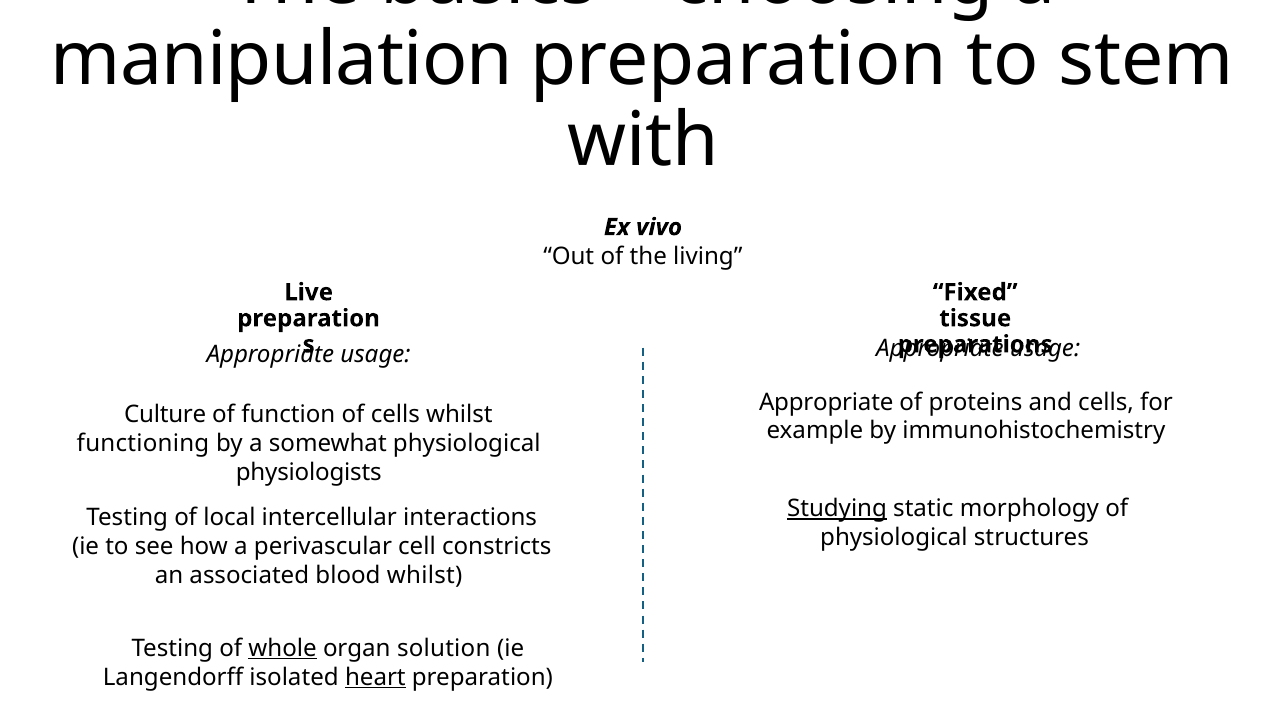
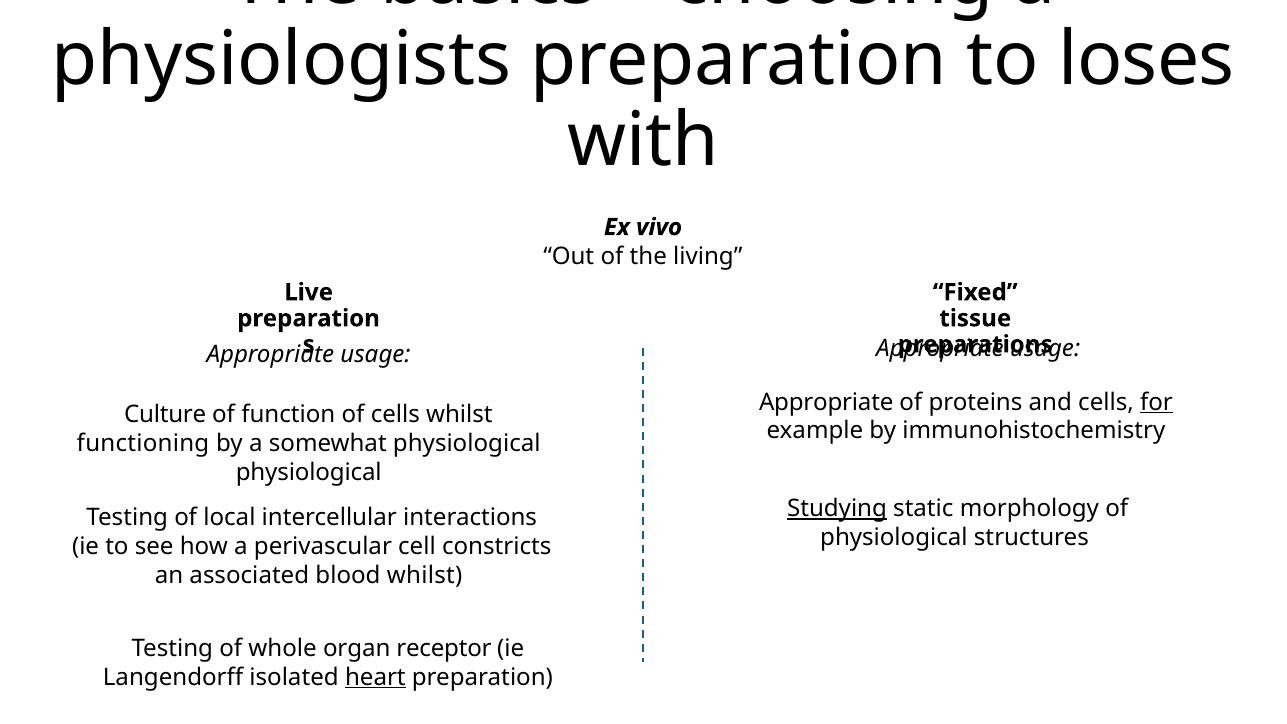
manipulation: manipulation -> physiologists
stem: stem -> loses
for underline: none -> present
physiologists at (309, 472): physiologists -> physiological
whole underline: present -> none
solution: solution -> receptor
